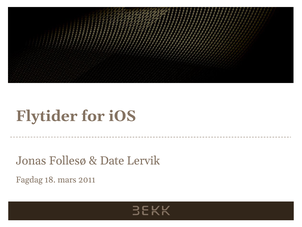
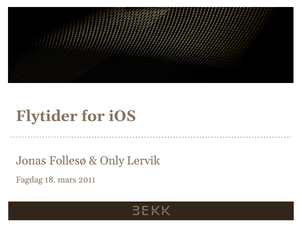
Date: Date -> Only
